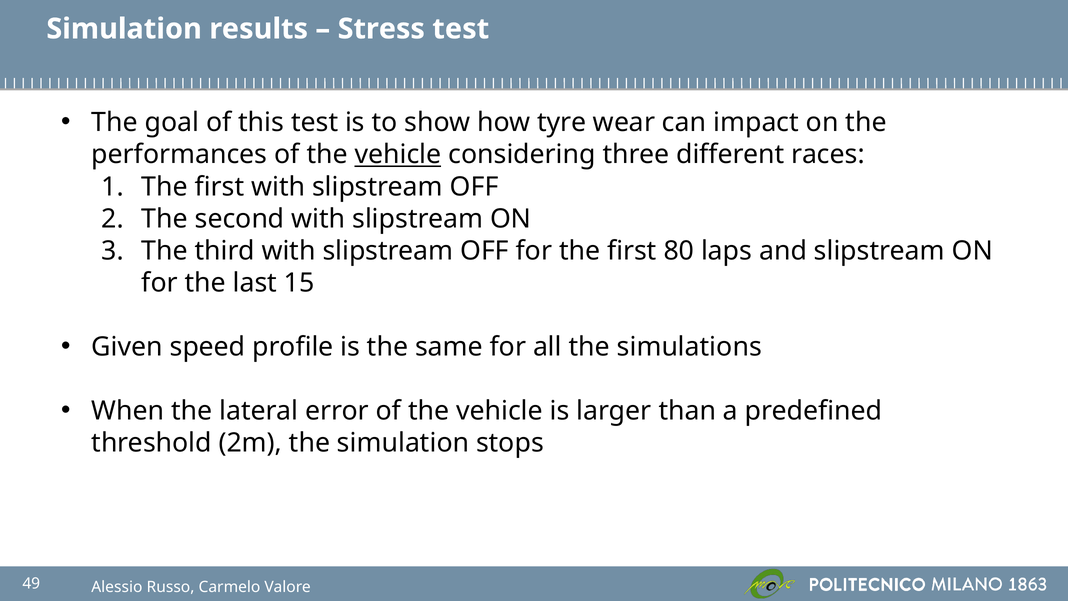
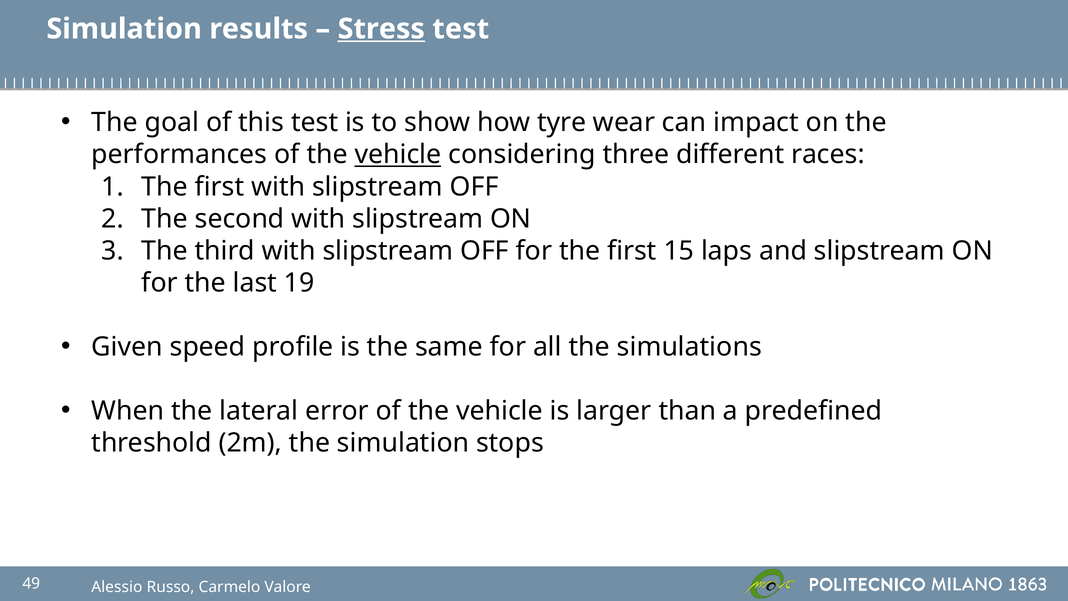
Stress underline: none -> present
80: 80 -> 15
15: 15 -> 19
